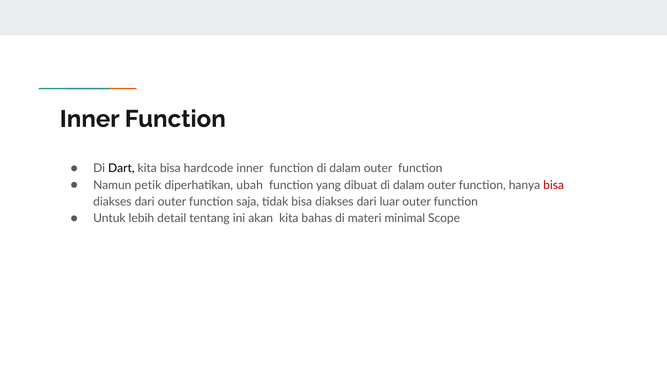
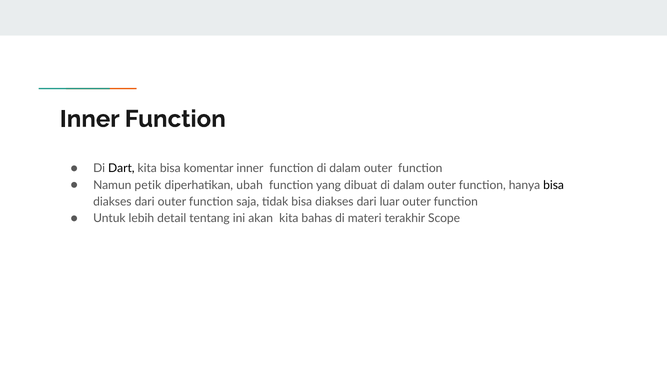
hardcode: hardcode -> komentar
bisa at (554, 185) colour: red -> black
minimal: minimal -> terakhir
